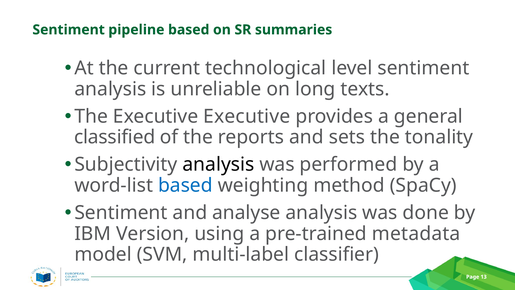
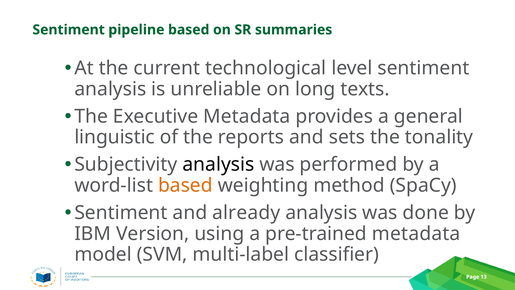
Executive Executive: Executive -> Metadata
classified: classified -> linguistic
based at (185, 185) colour: blue -> orange
analyse: analyse -> already
